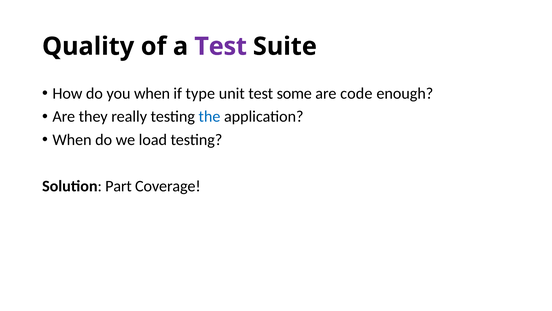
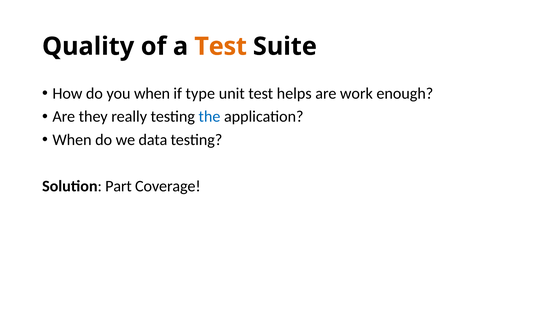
Test at (221, 46) colour: purple -> orange
some: some -> helps
code: code -> work
load: load -> data
